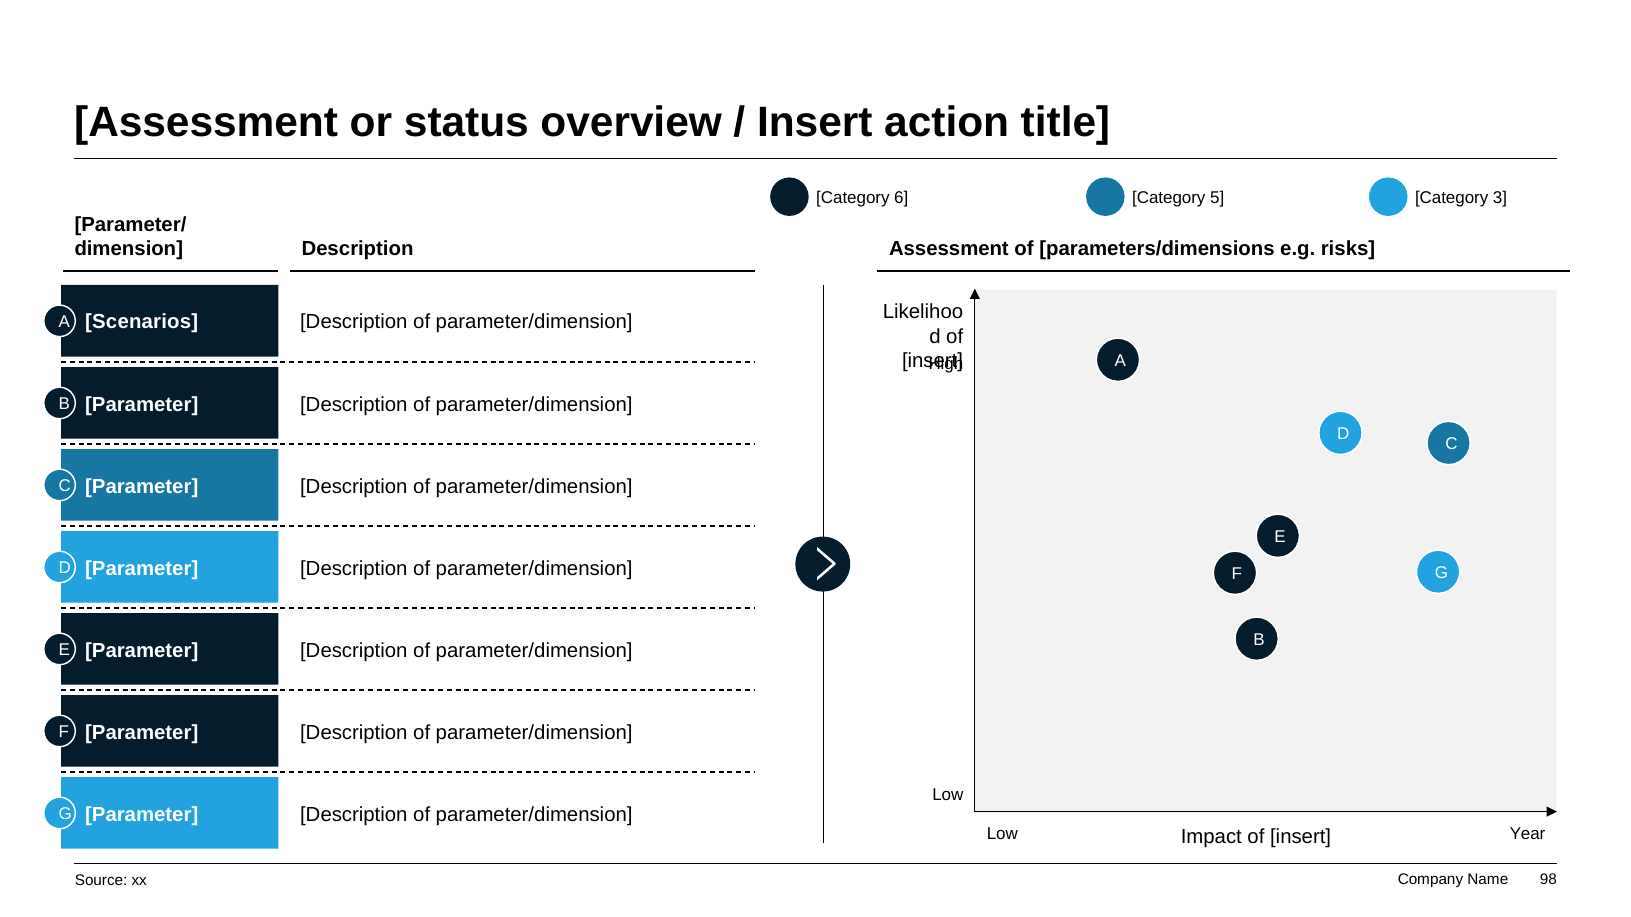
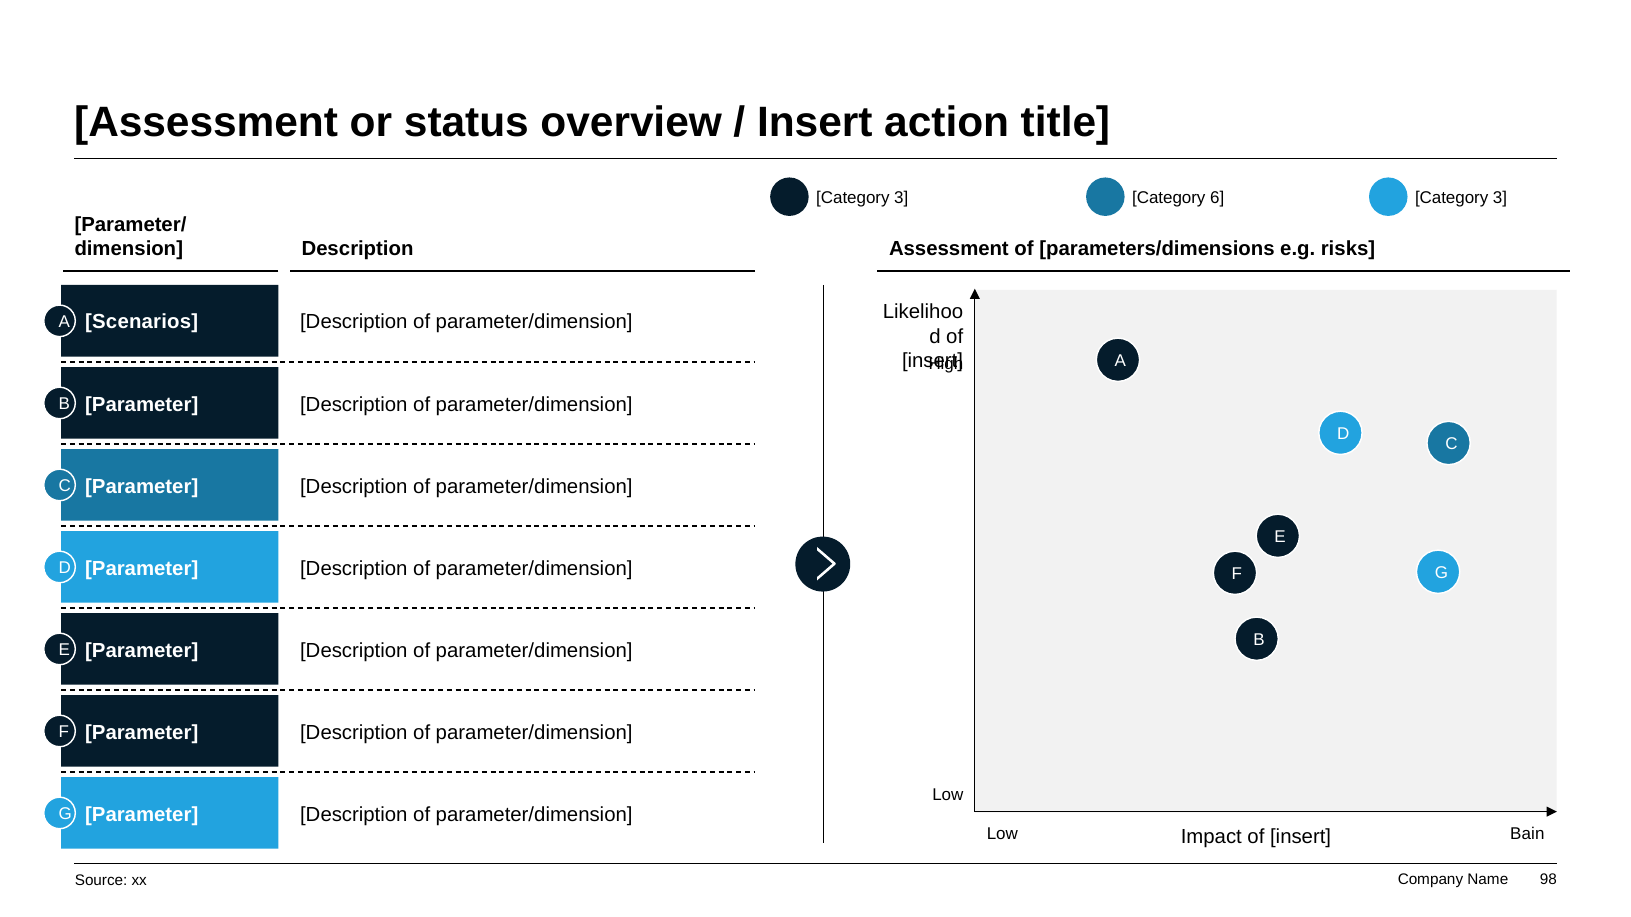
6 at (901, 198): 6 -> 3
5: 5 -> 6
Year: Year -> Bain
